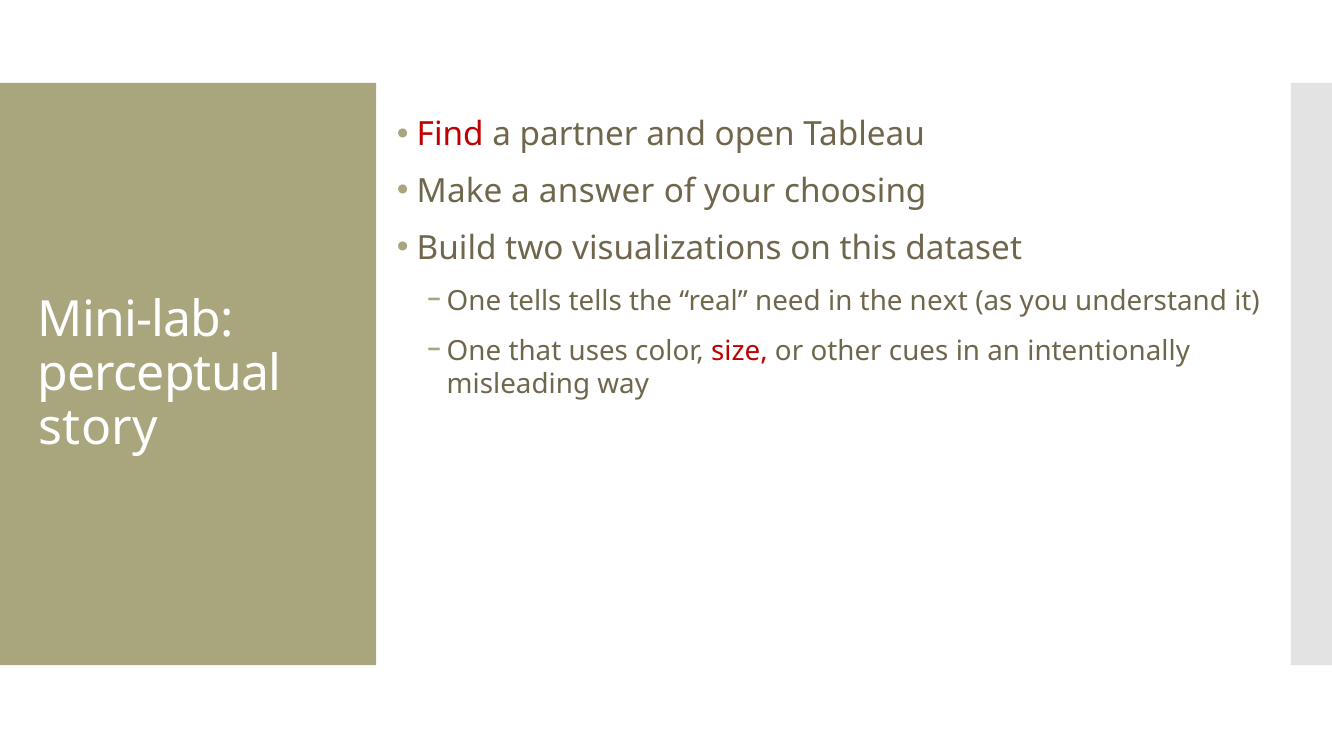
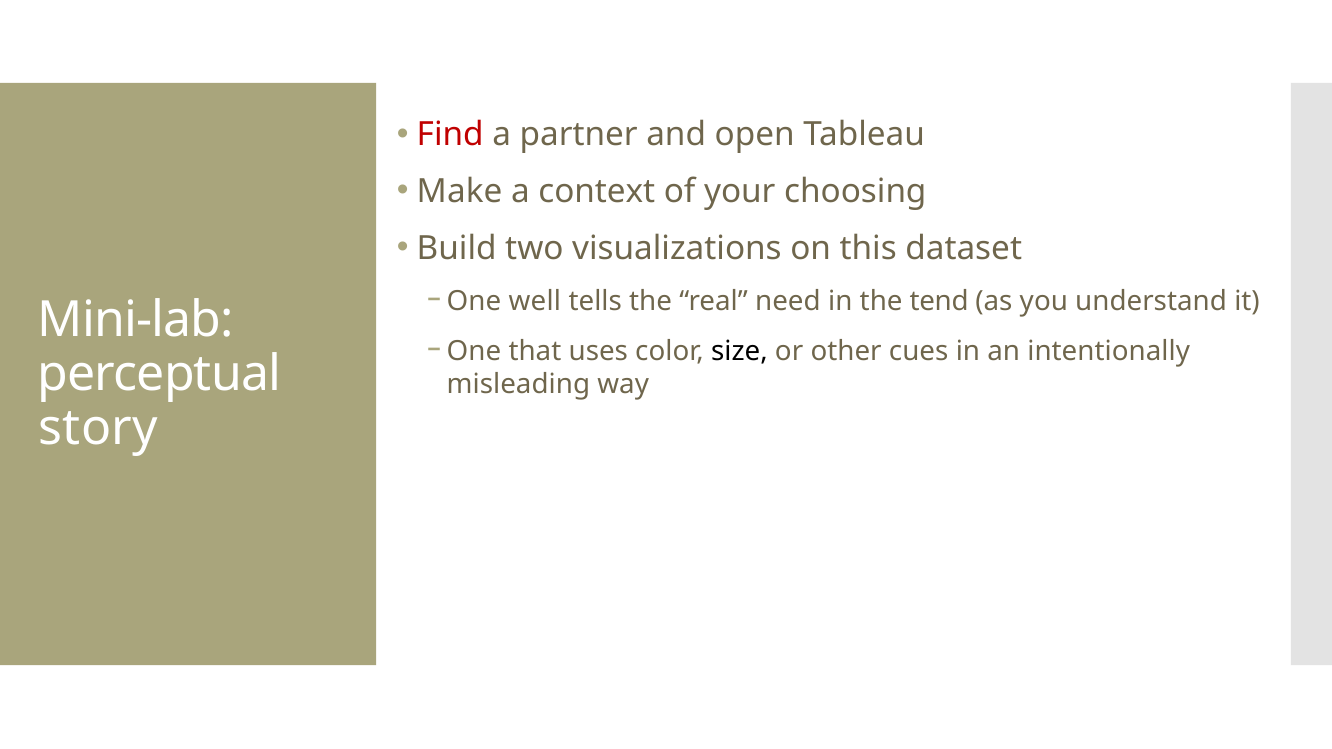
answer: answer -> context
One tells: tells -> well
next: next -> tend
size colour: red -> black
